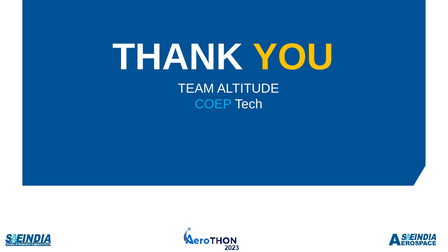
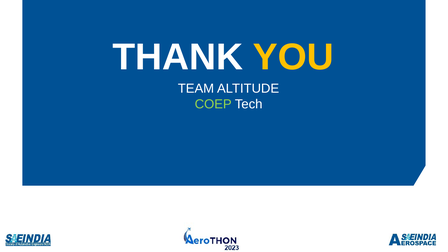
COEP colour: light blue -> light green
